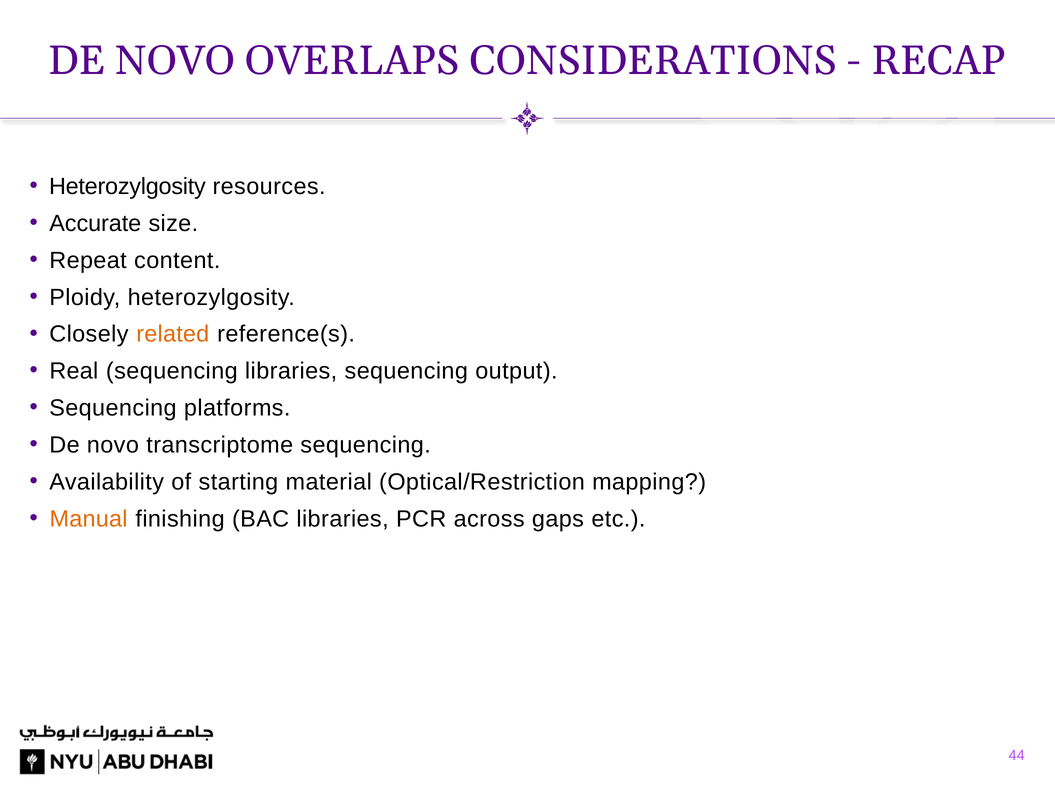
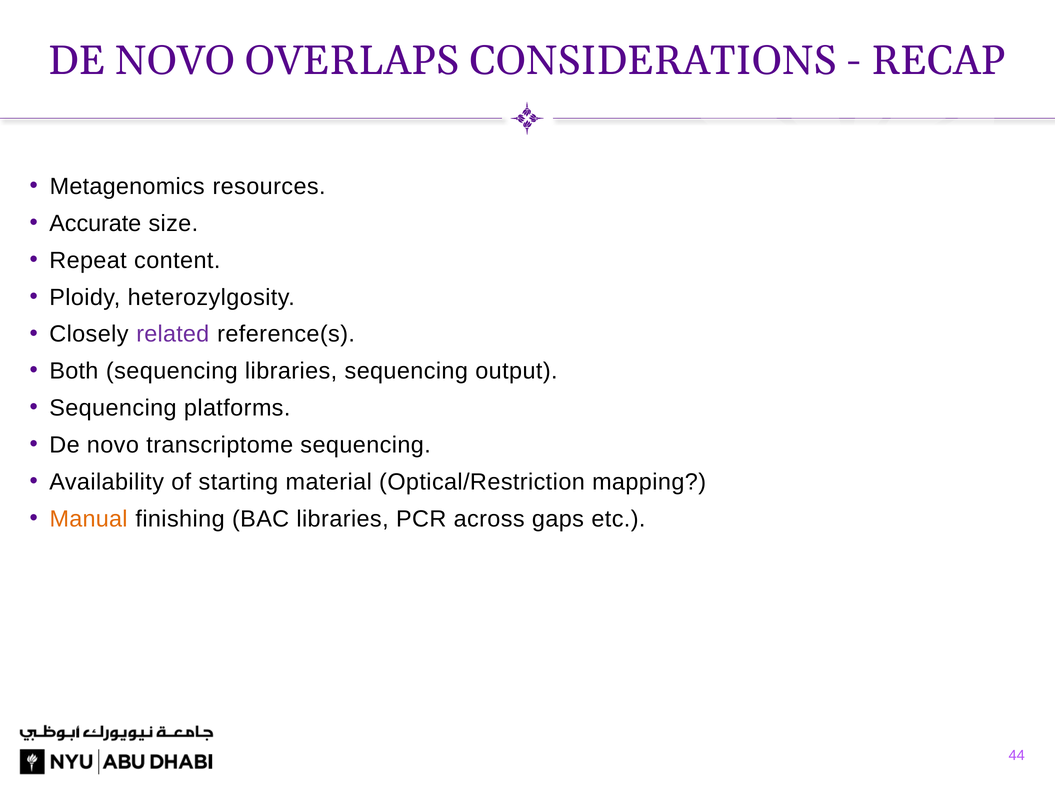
Heterozylgosity at (127, 187): Heterozylgosity -> Metagenomics
related colour: orange -> purple
Real: Real -> Both
